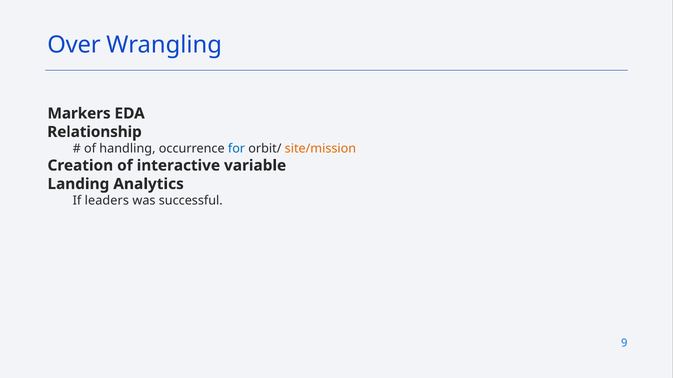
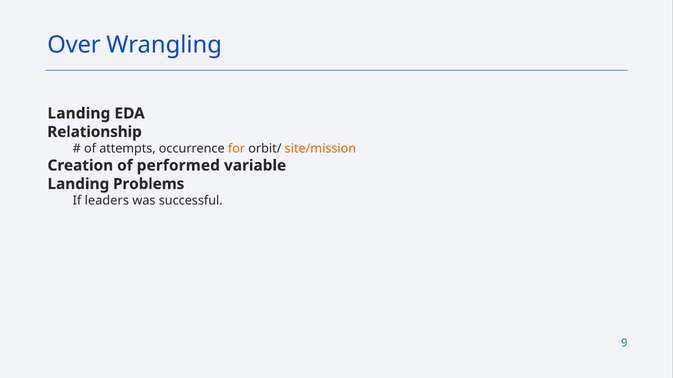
Markers at (79, 114): Markers -> Landing
handling: handling -> attempts
for colour: blue -> orange
interactive: interactive -> performed
Analytics: Analytics -> Problems
